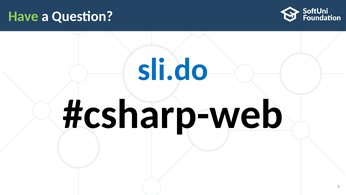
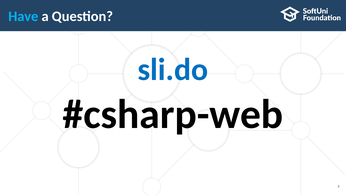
Have colour: light green -> light blue
